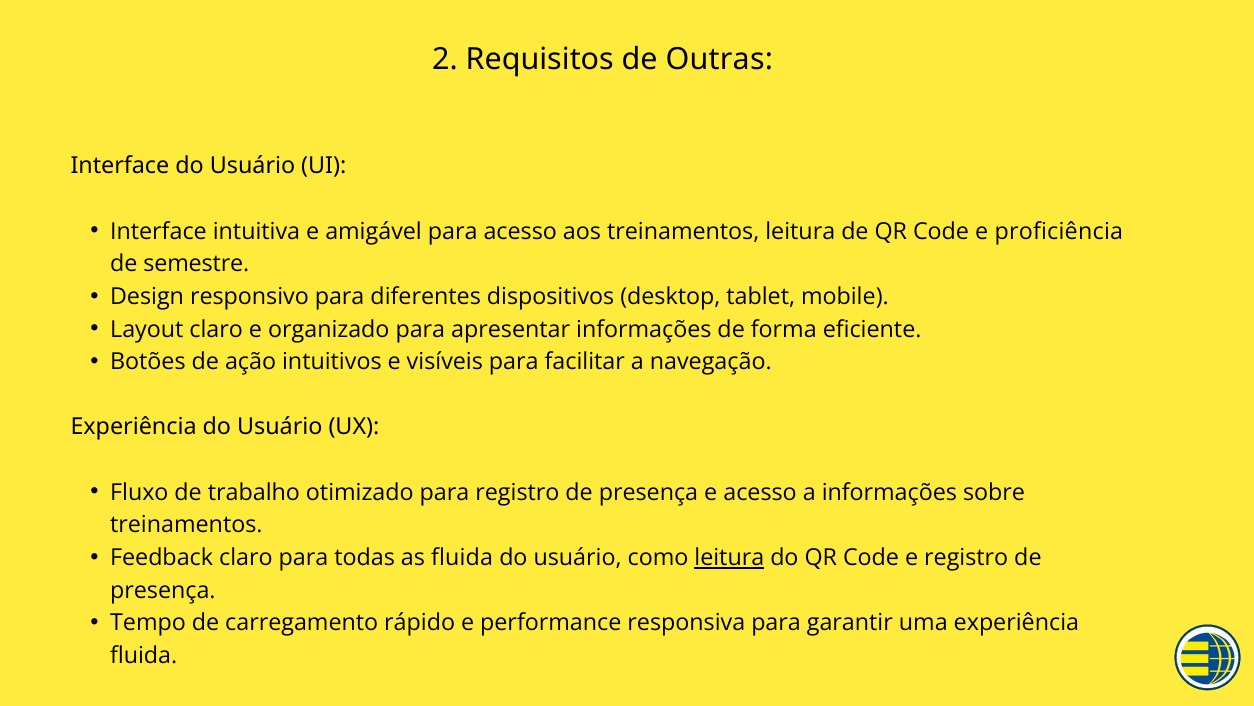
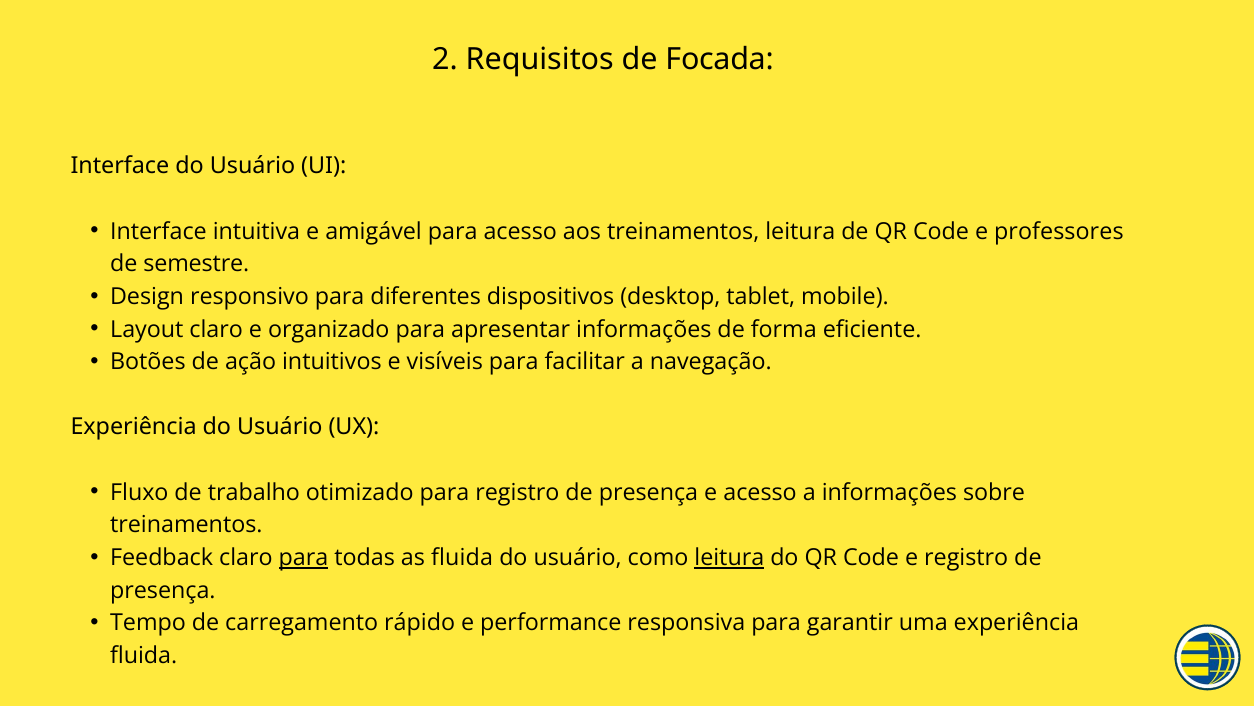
Outras: Outras -> Focada
proficiência: proficiência -> professores
para at (303, 557) underline: none -> present
